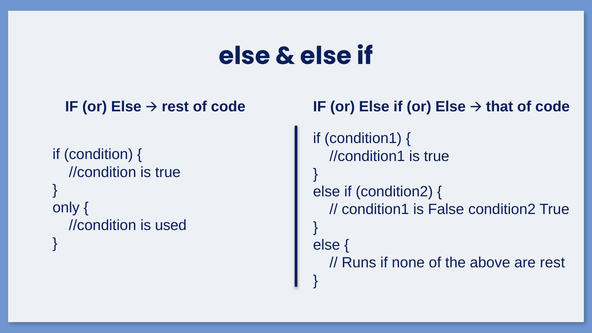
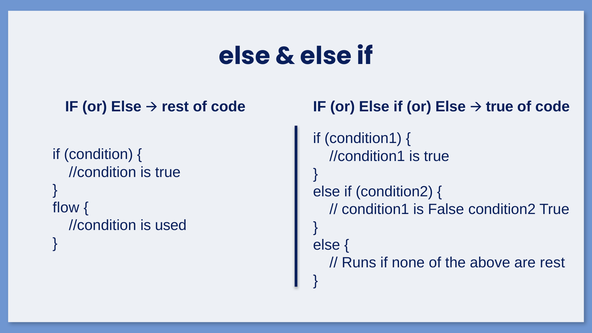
Else that: that -> true
only: only -> flow
